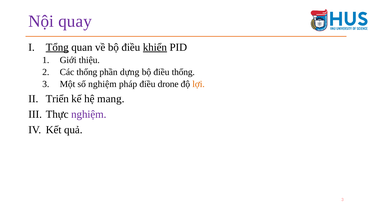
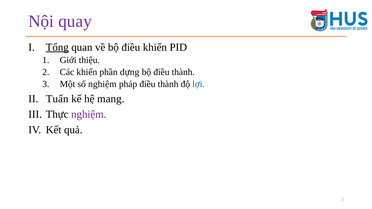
khiển at (155, 47) underline: present -> none
Các thống: thống -> khiển
bộ điều thống: thống -> thành
pháp điều drone: drone -> thành
lợi colour: orange -> blue
Triển: Triển -> Tuấn
